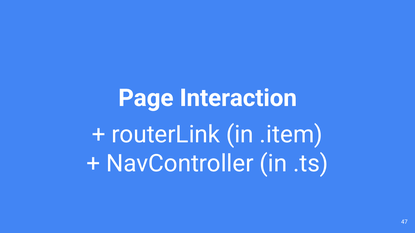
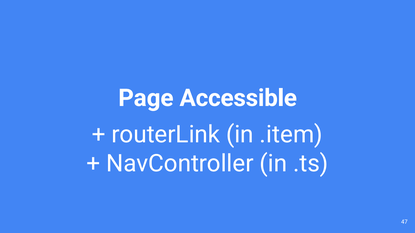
Interaction: Interaction -> Accessible
